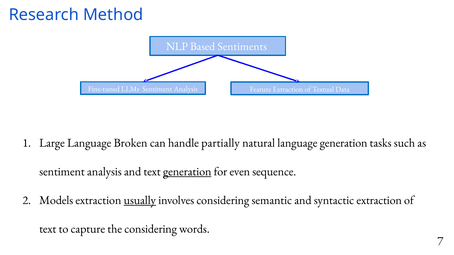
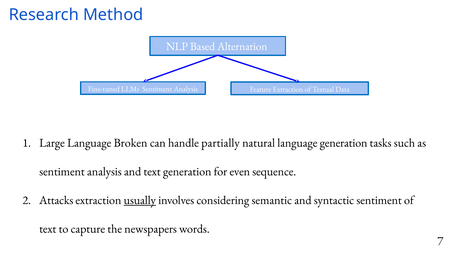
Sentiments: Sentiments -> Alternation
generation at (187, 172) underline: present -> none
Models: Models -> Attacks
syntactic extraction: extraction -> sentiment
the considering: considering -> newspapers
